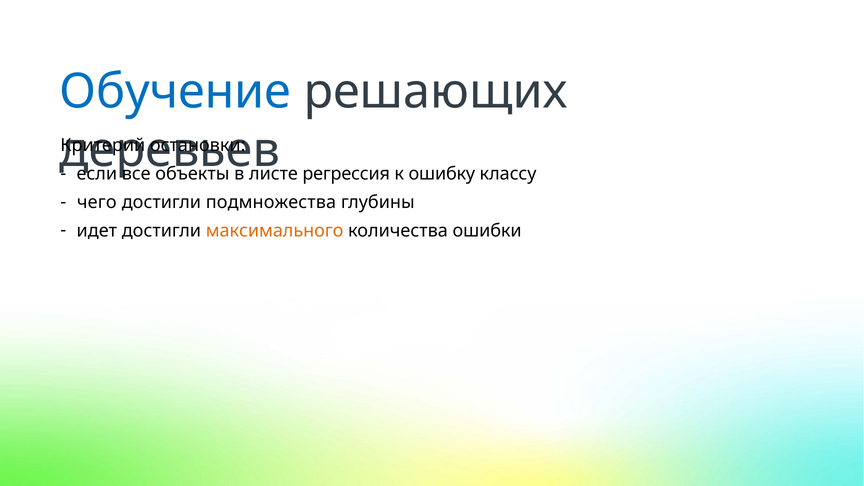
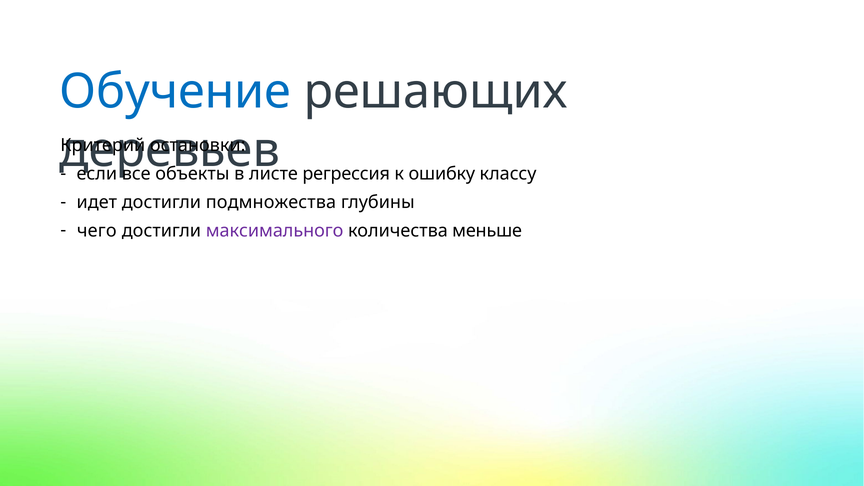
чего: чего -> идет
идет: идет -> чего
максимального colour: orange -> purple
ошибки: ошибки -> меньше
